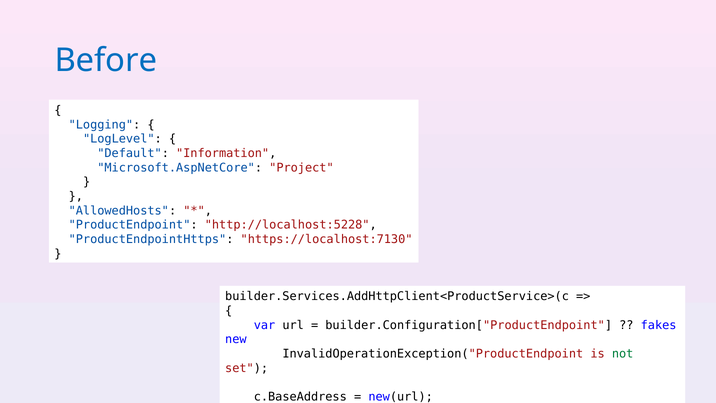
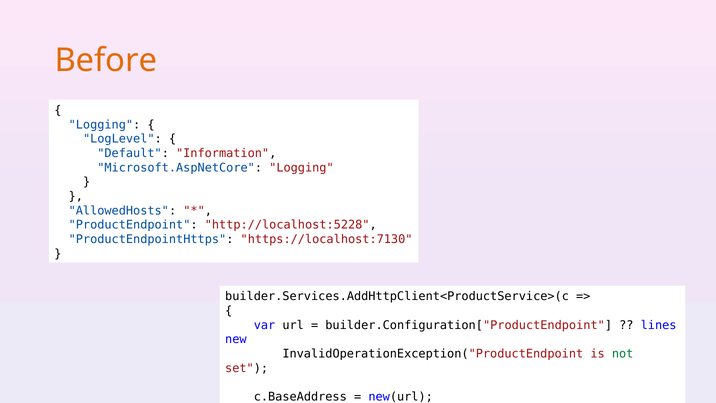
Before colour: blue -> orange
Microsoft.AspNetCore Project: Project -> Logging
fakes: fakes -> lines
